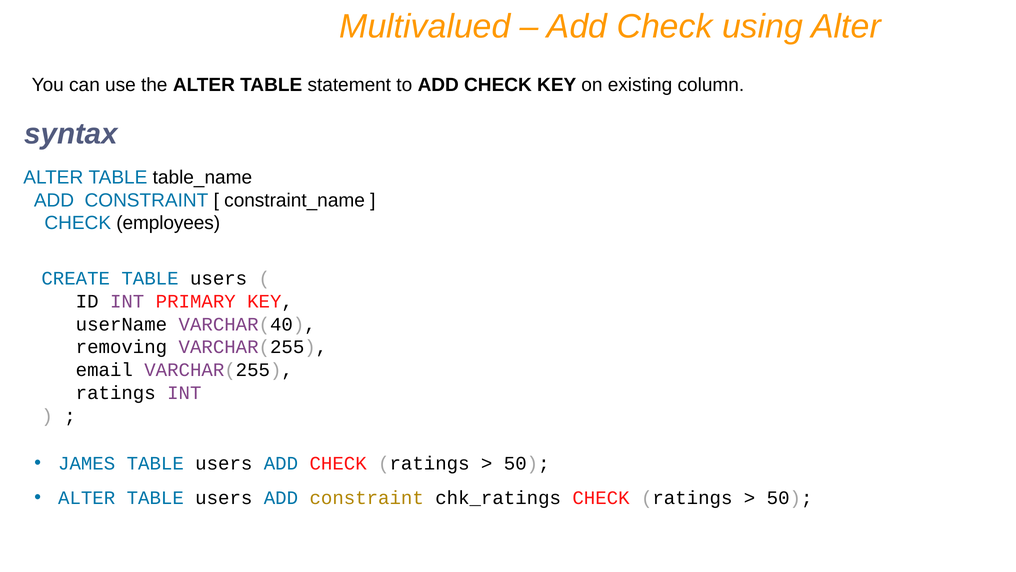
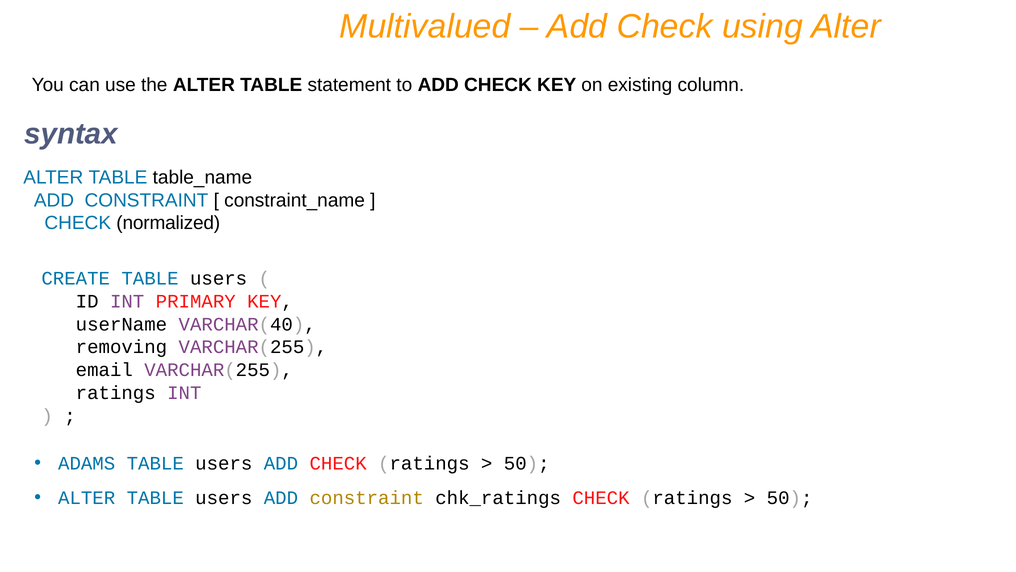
employees: employees -> normalized
JAMES: JAMES -> ADAMS
